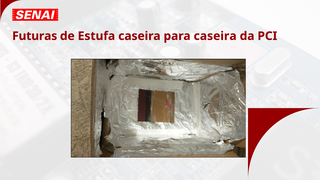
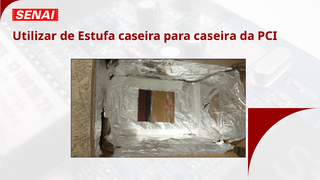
Futuras: Futuras -> Utilizar
